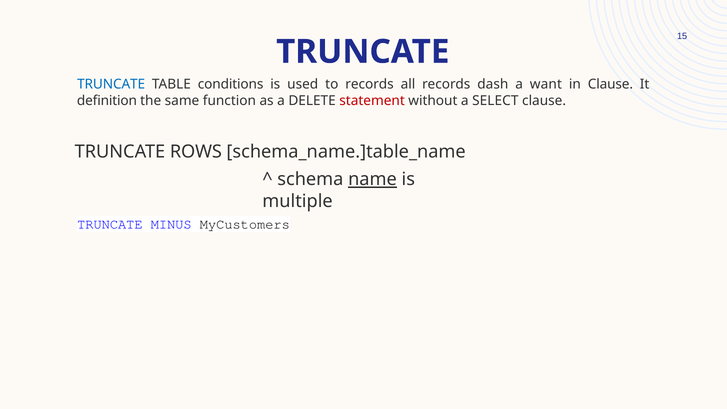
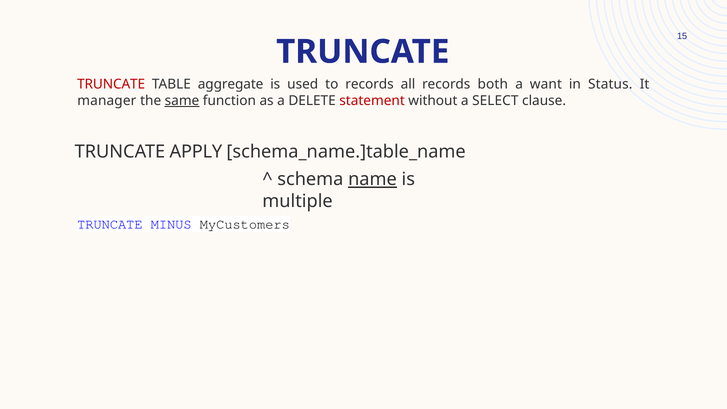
TRUNCATE at (111, 84) colour: blue -> red
conditions: conditions -> aggregate
dash: dash -> both
in Clause: Clause -> Status
definition: definition -> manager
same underline: none -> present
ROWS: ROWS -> APPLY
